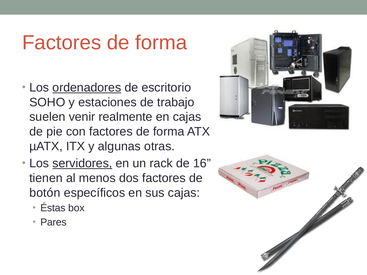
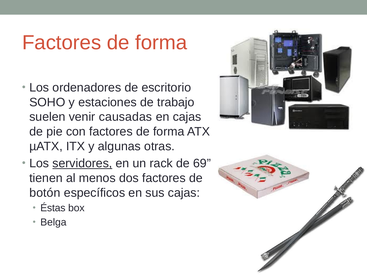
ordenadores underline: present -> none
realmente: realmente -> causadas
16: 16 -> 69
Pares: Pares -> Belga
